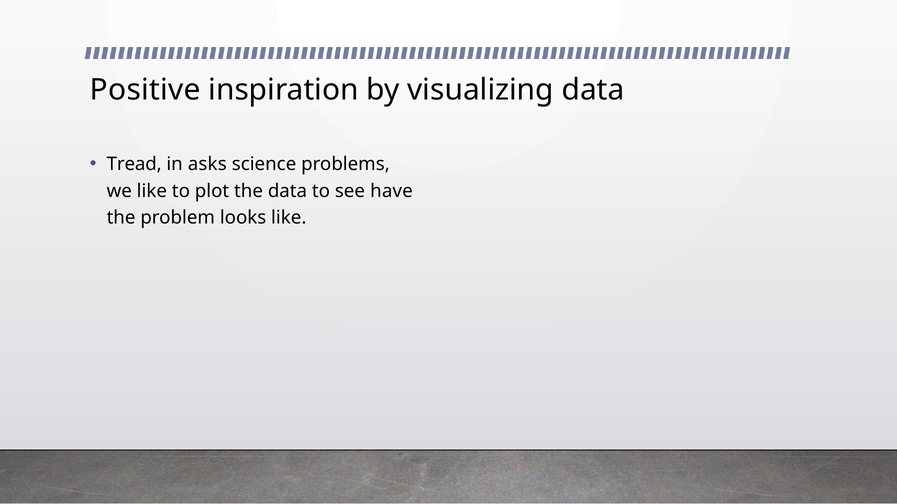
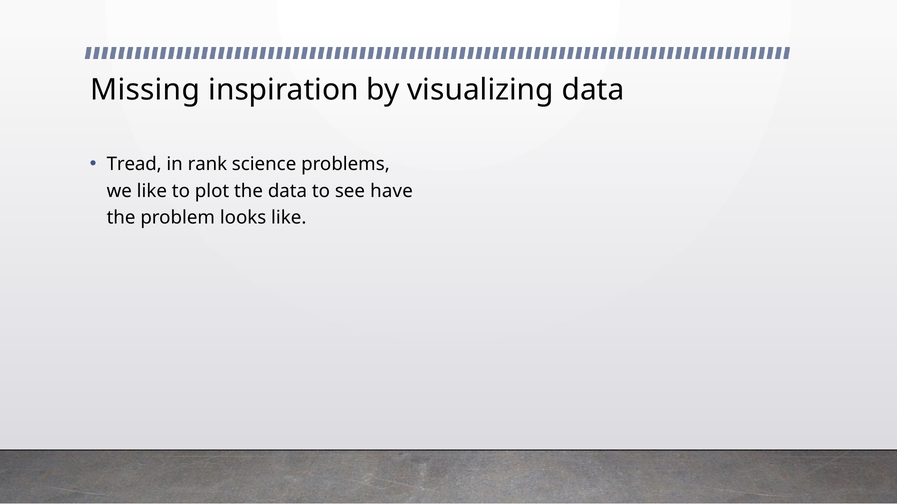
Positive: Positive -> Missing
asks: asks -> rank
